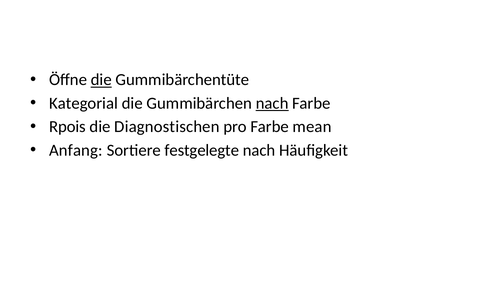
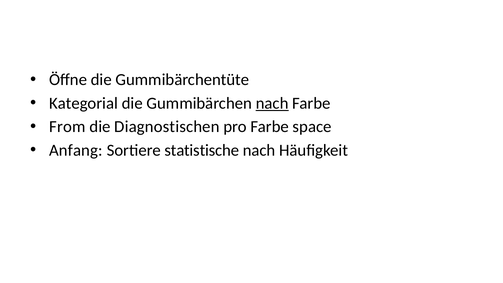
die at (101, 80) underline: present -> none
Rpois: Rpois -> From
mean: mean -> space
festgelegte: festgelegte -> statistische
